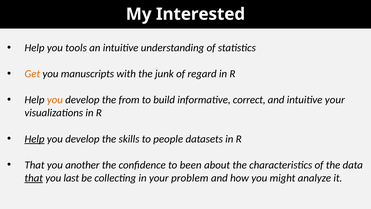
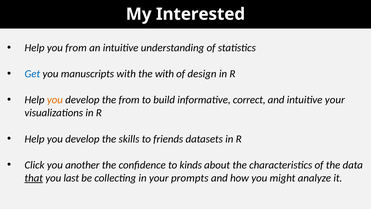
you tools: tools -> from
Get colour: orange -> blue
the junk: junk -> with
regard: regard -> design
Help at (35, 139) underline: present -> none
people: people -> friends
That at (35, 165): That -> Click
been: been -> kinds
problem: problem -> prompts
